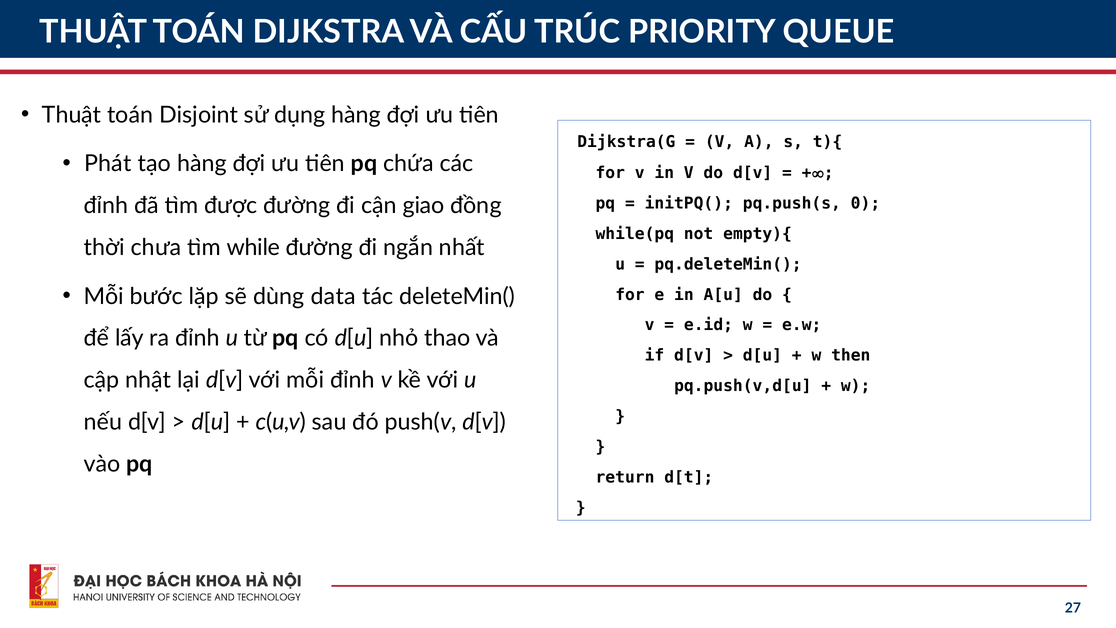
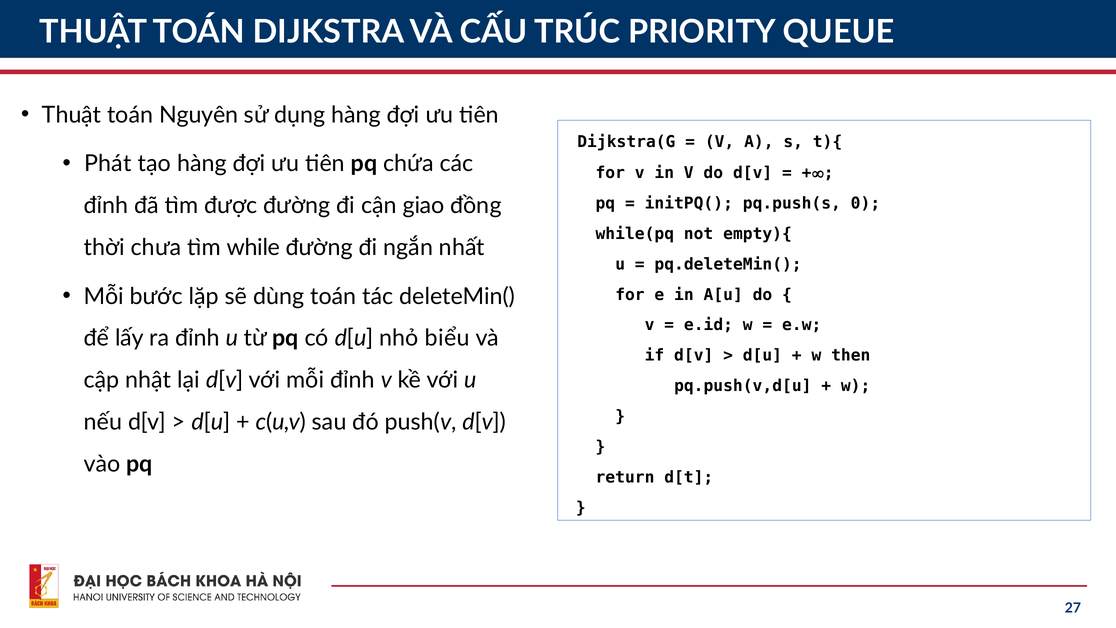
Disjoint: Disjoint -> Nguyên
dùng data: data -> toán
thao: thao -> biểu
